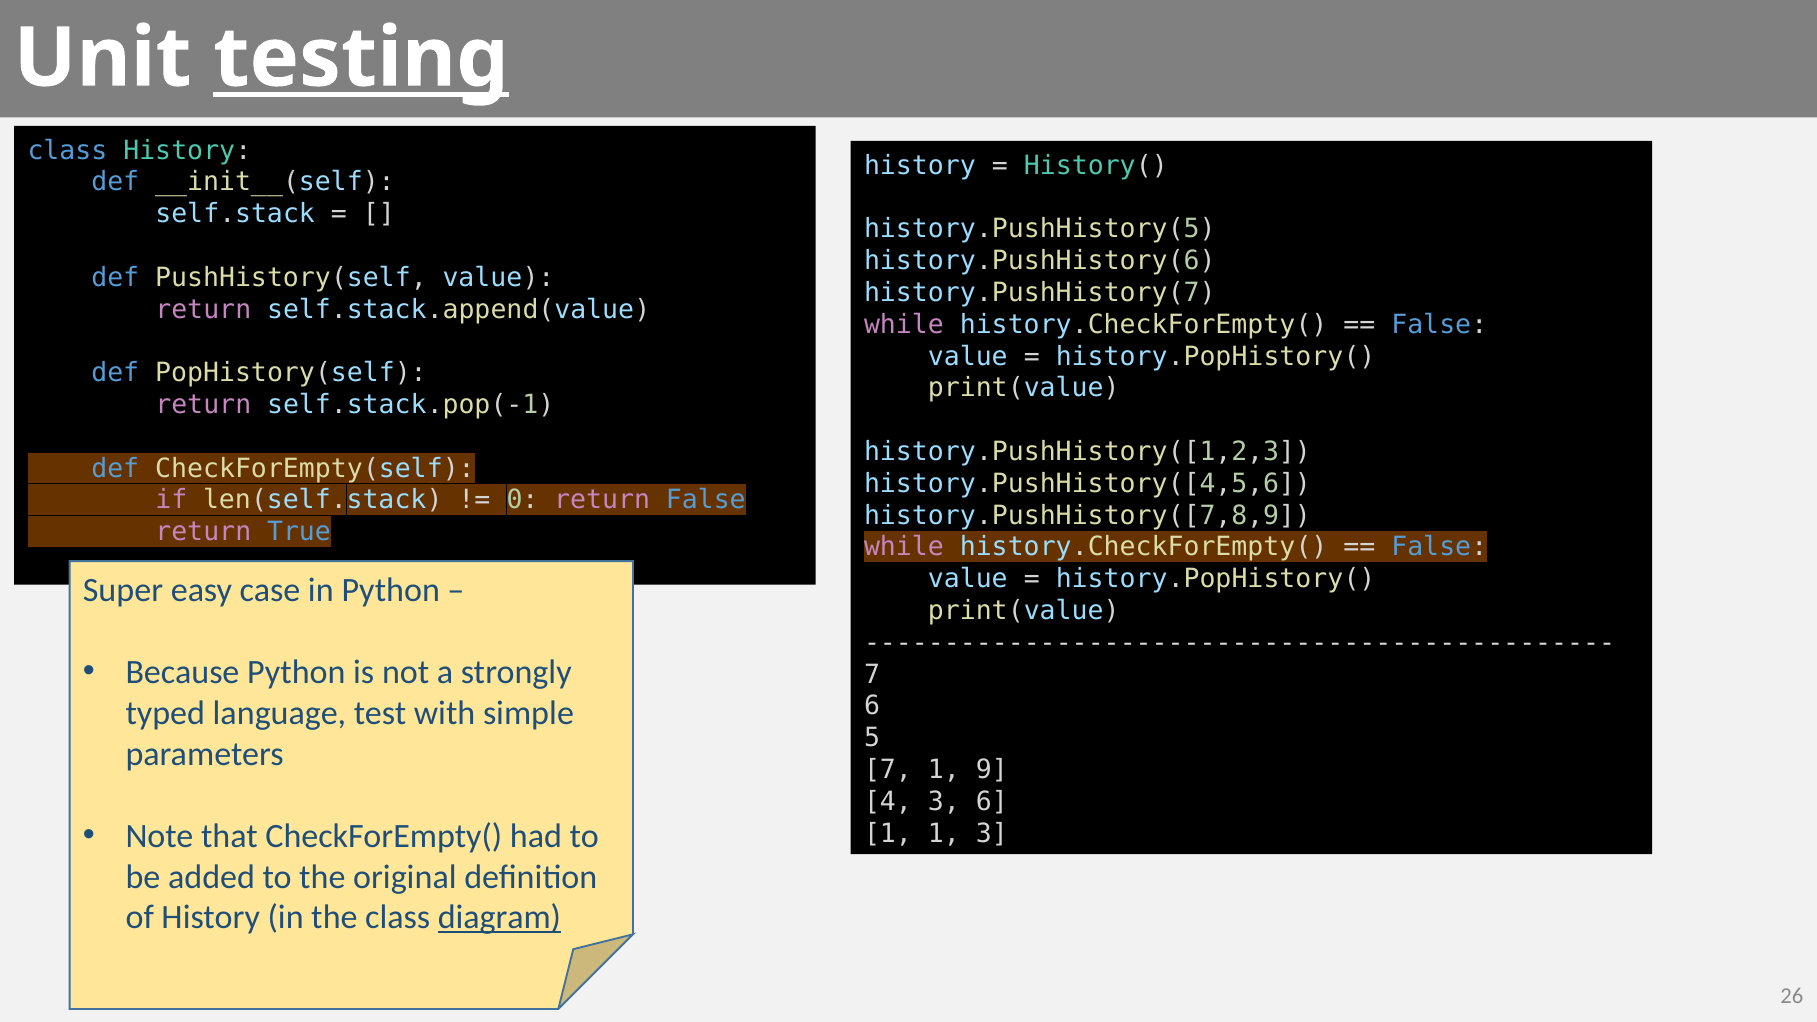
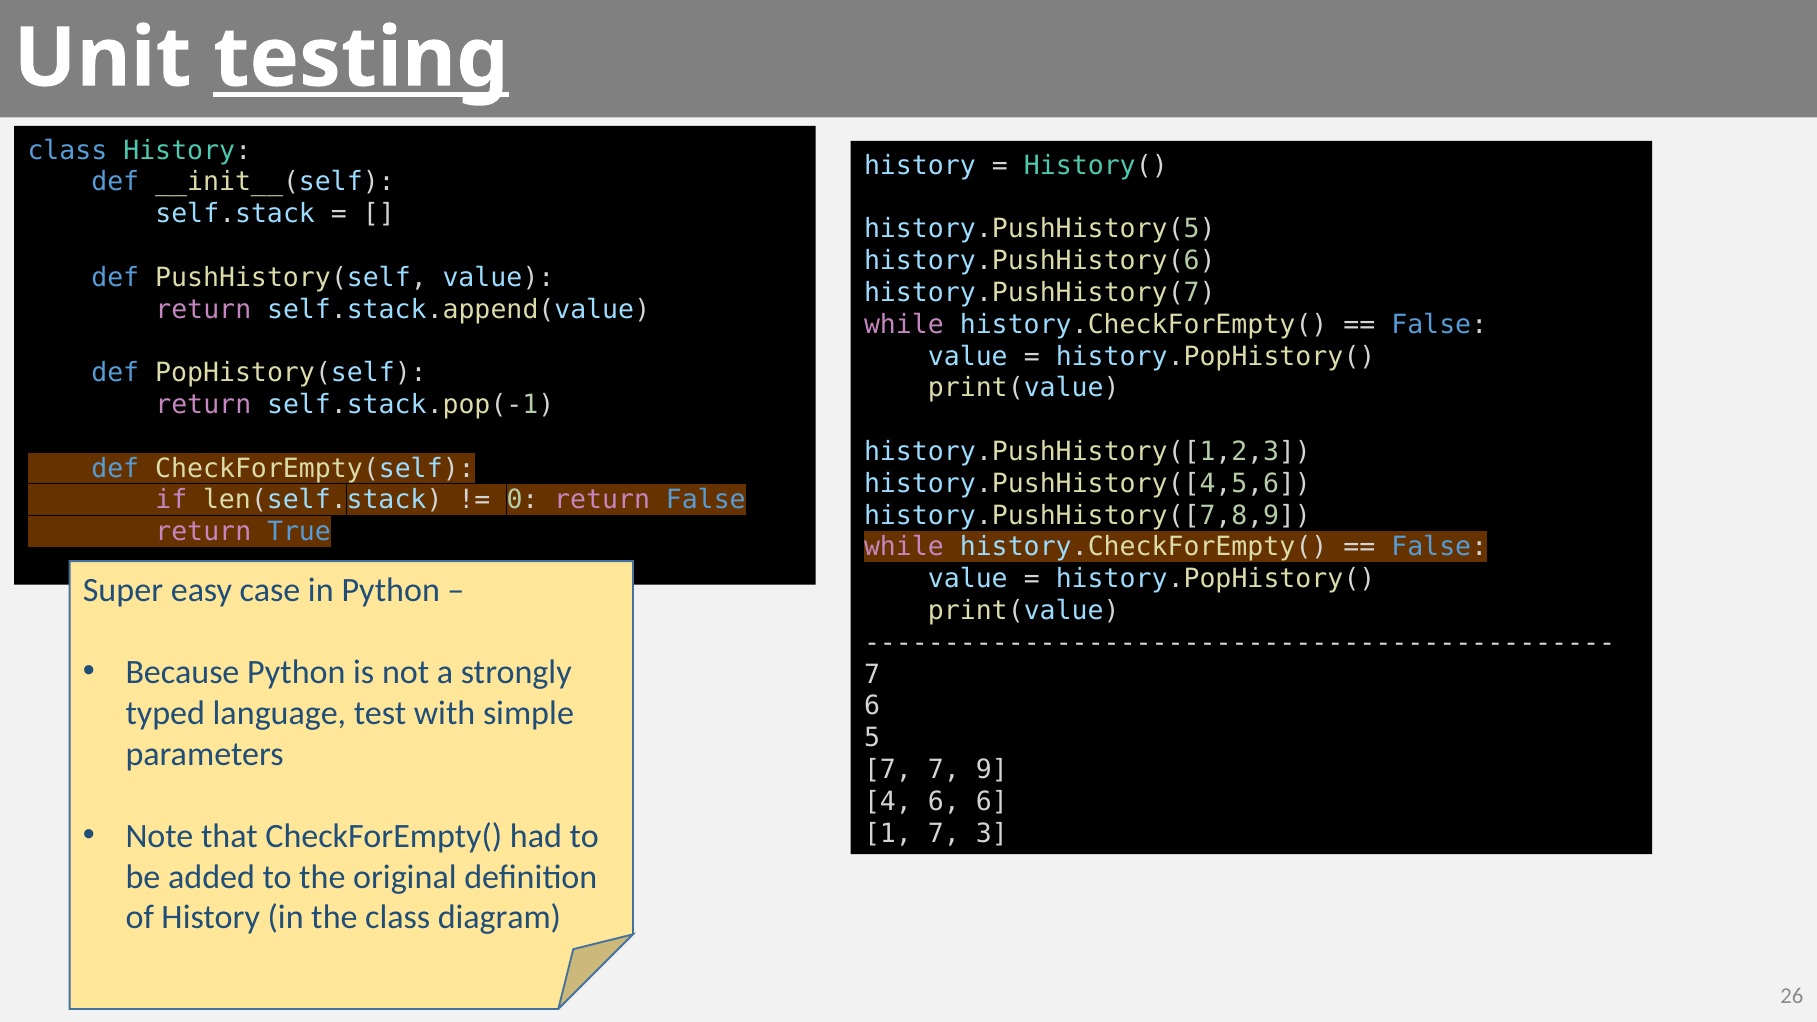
7 1: 1 -> 7
4 3: 3 -> 6
1 1: 1 -> 7
diagram underline: present -> none
